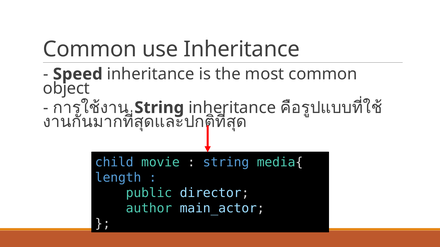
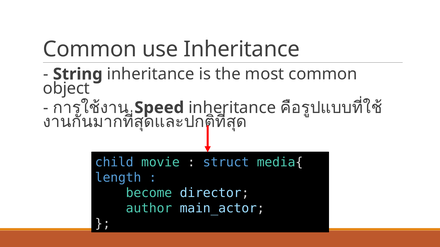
Speed: Speed -> String
String at (159, 108): String -> Speed
string at (226, 163): string -> struct
public: public -> become
